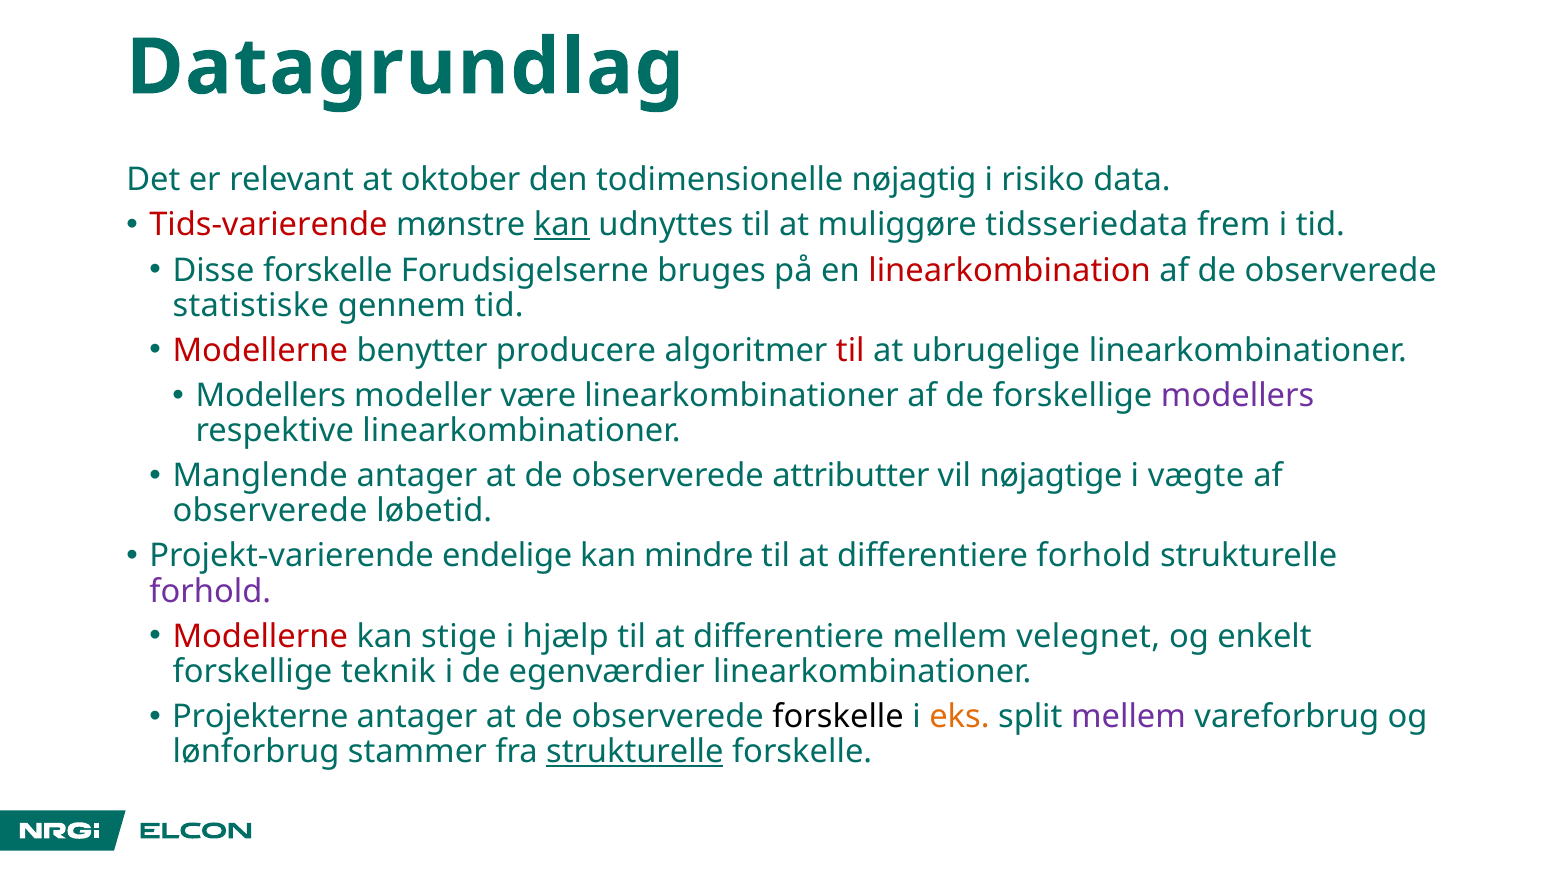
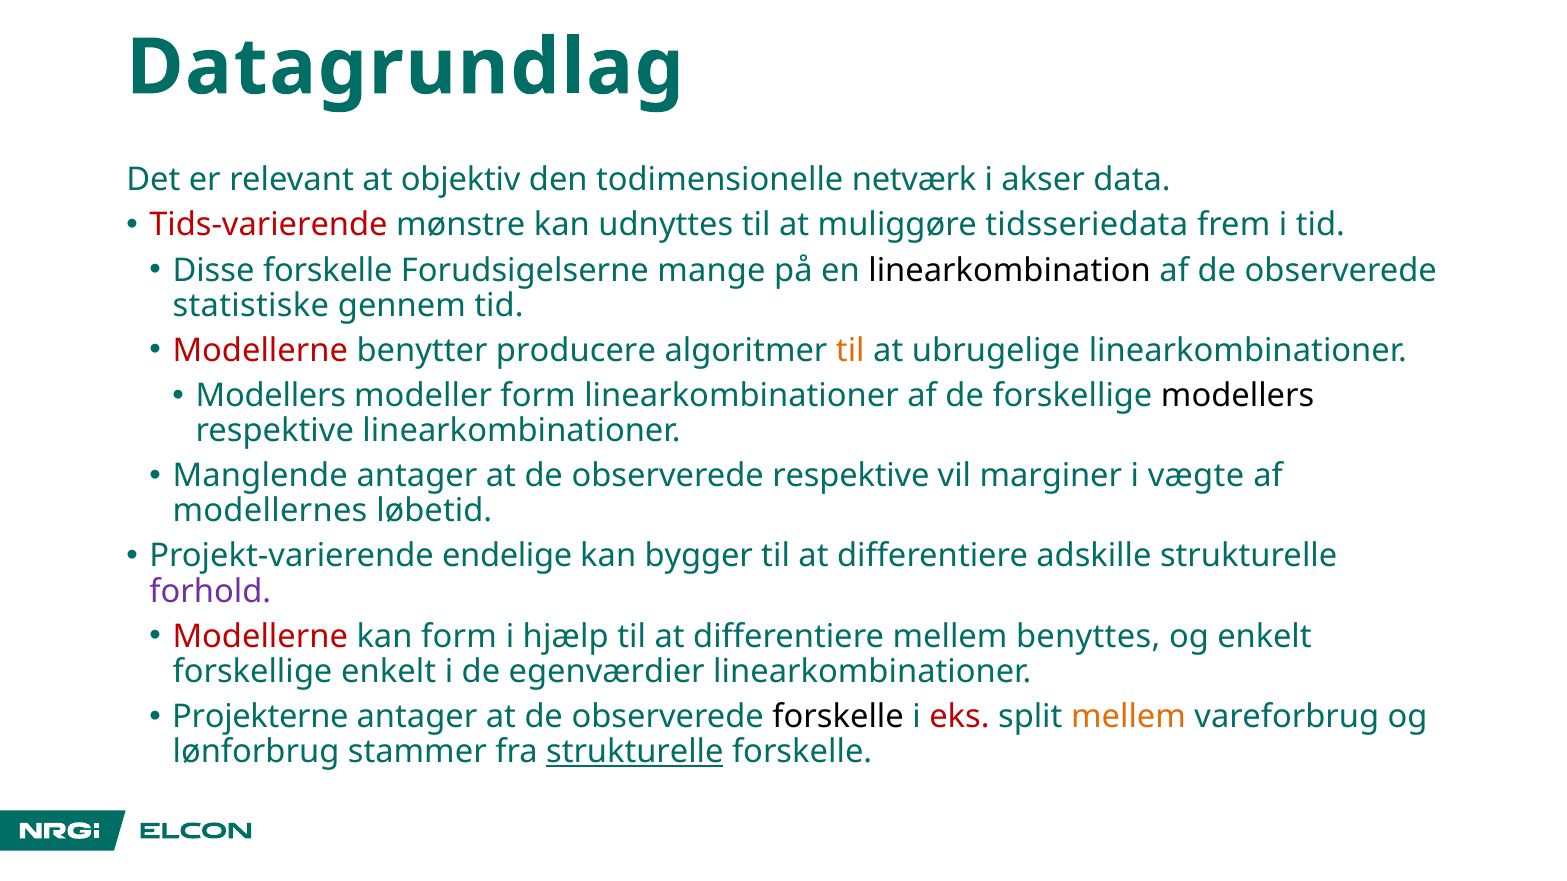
oktober: oktober -> objektiv
nøjagtig: nøjagtig -> netværk
risiko: risiko -> akser
kan at (562, 225) underline: present -> none
bruges: bruges -> mange
linearkombination colour: red -> black
til at (850, 351) colour: red -> orange
modeller være: være -> form
modellers at (1238, 396) colour: purple -> black
observerede attributter: attributter -> respektive
nøjagtige: nøjagtige -> marginer
observerede at (270, 511): observerede -> modellernes
mindre: mindre -> bygger
differentiere forhold: forhold -> adskille
kan stige: stige -> form
velegnet: velegnet -> benyttes
forskellige teknik: teknik -> enkelt
eks colour: orange -> red
mellem at (1129, 717) colour: purple -> orange
